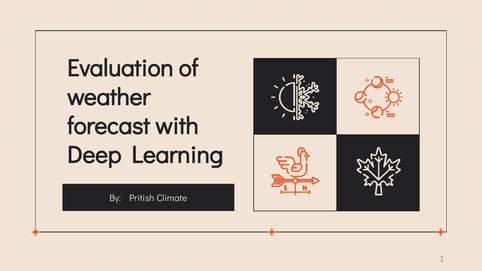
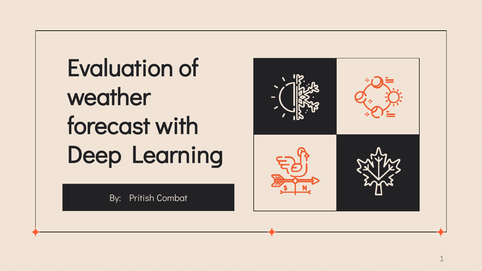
Climate: Climate -> Combat
